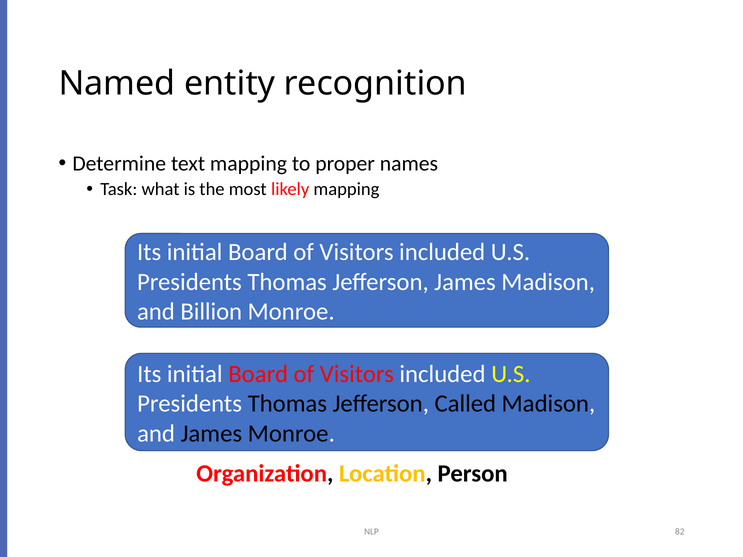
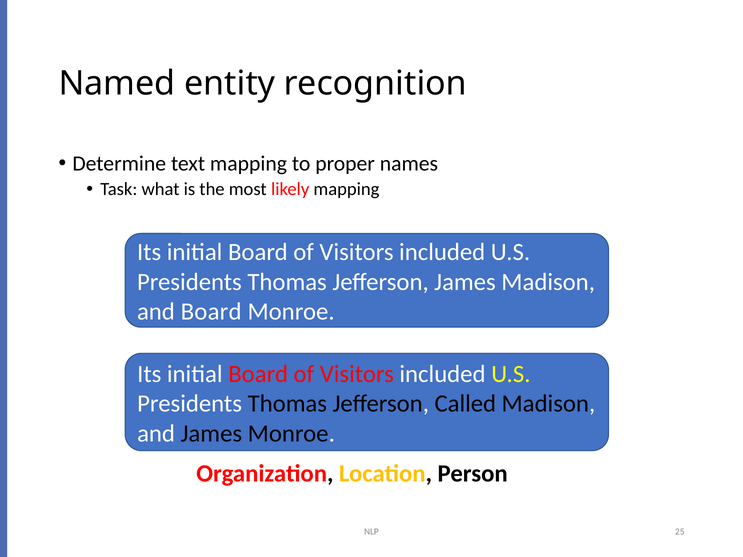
and Billion: Billion -> Board
82: 82 -> 25
